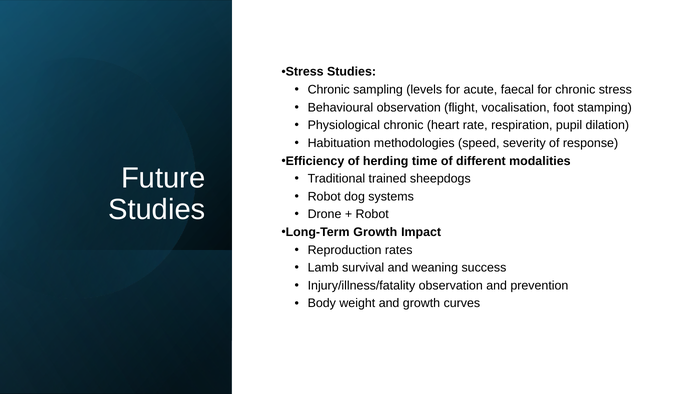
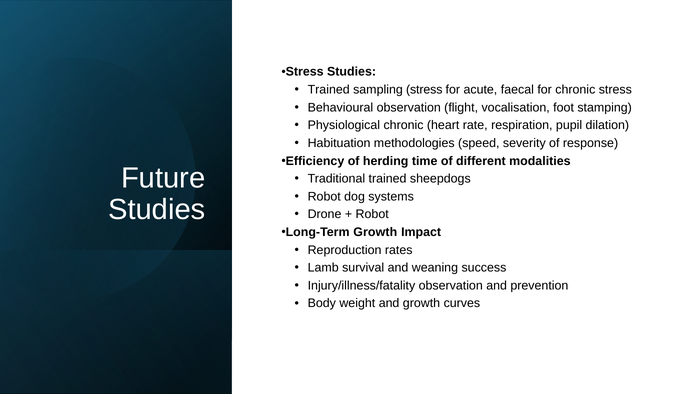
Chronic at (329, 90): Chronic -> Trained
sampling levels: levels -> stress
